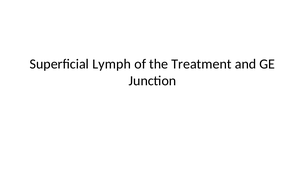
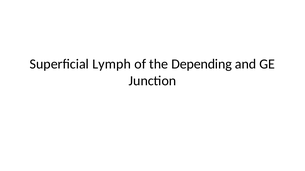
Treatment: Treatment -> Depending
